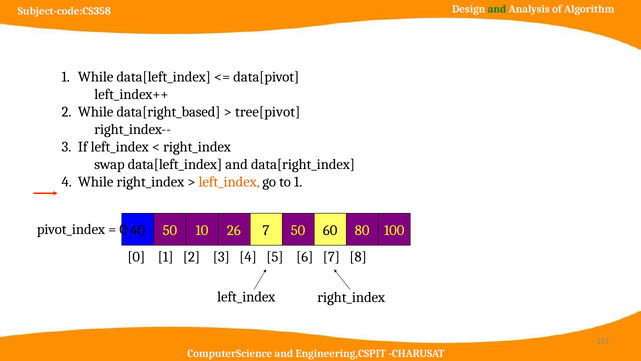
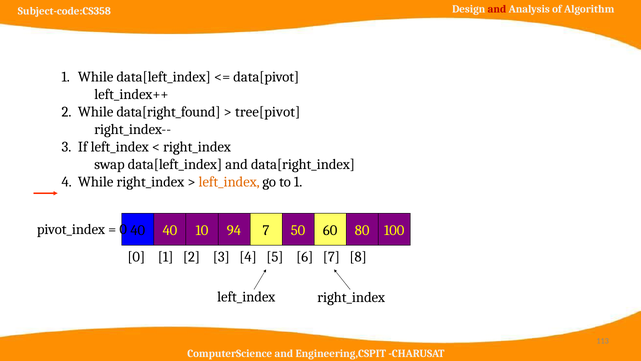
and at (497, 9) colour: green -> red
data[right_based: data[right_based -> data[right_found
40 50: 50 -> 40
26: 26 -> 94
